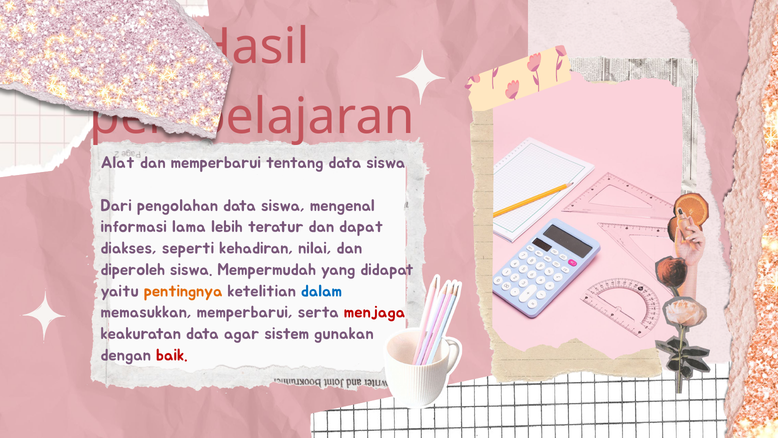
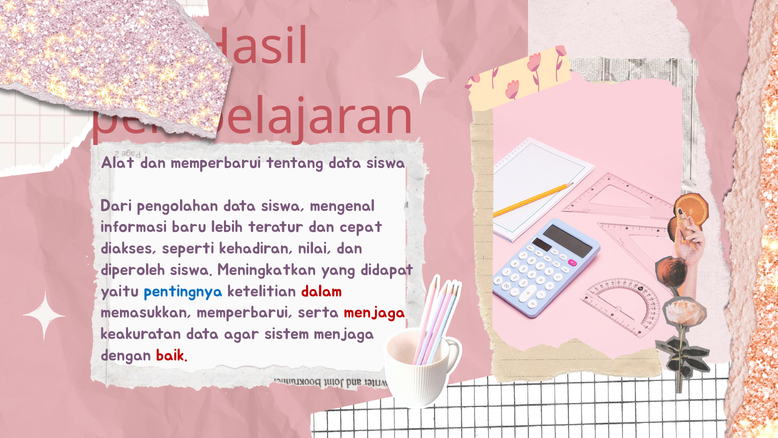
lama: lama -> baru
dapat: dapat -> cepat
Mempermudah: Mempermudah -> Meningkatkan
pentingnya colour: orange -> blue
dalam colour: blue -> red
sistem gunakan: gunakan -> menjaga
